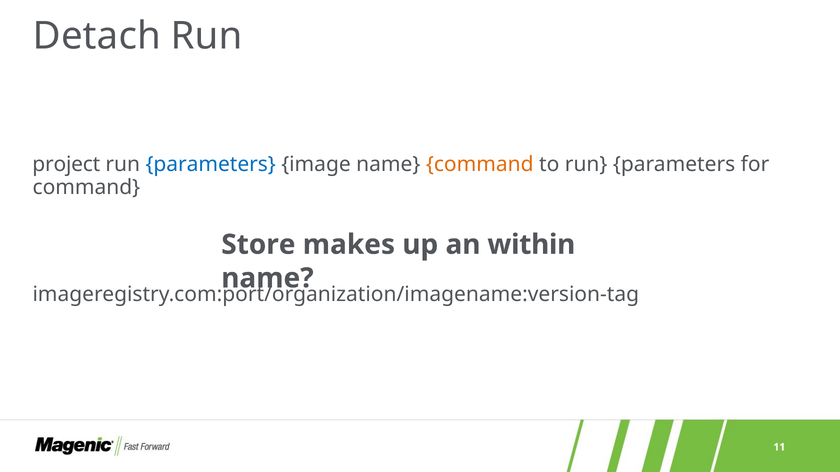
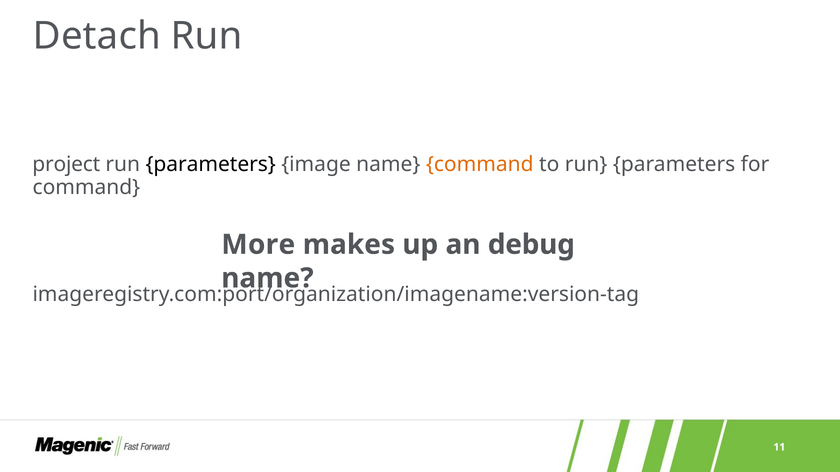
parameters at (211, 165) colour: blue -> black
Store: Store -> More
within: within -> debug
